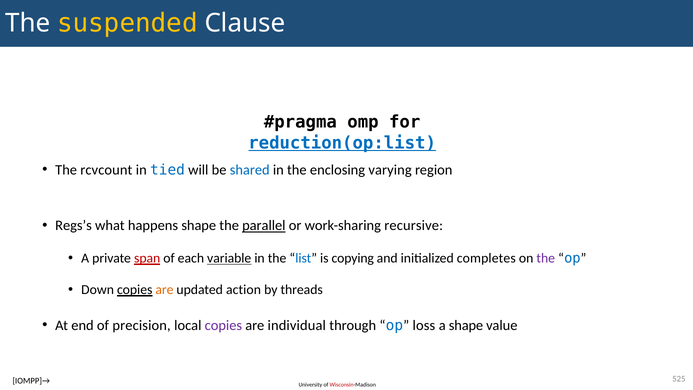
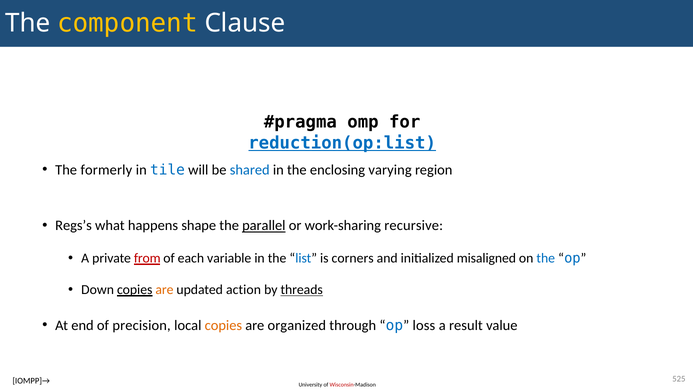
suspended: suspended -> component
rcvcount: rcvcount -> formerly
tied: tied -> tile
span: span -> from
variable underline: present -> none
copying: copying -> corners
completes: completes -> misaligned
the at (546, 258) colour: purple -> blue
threads underline: none -> present
copies at (223, 325) colour: purple -> orange
individual: individual -> organized
a shape: shape -> result
